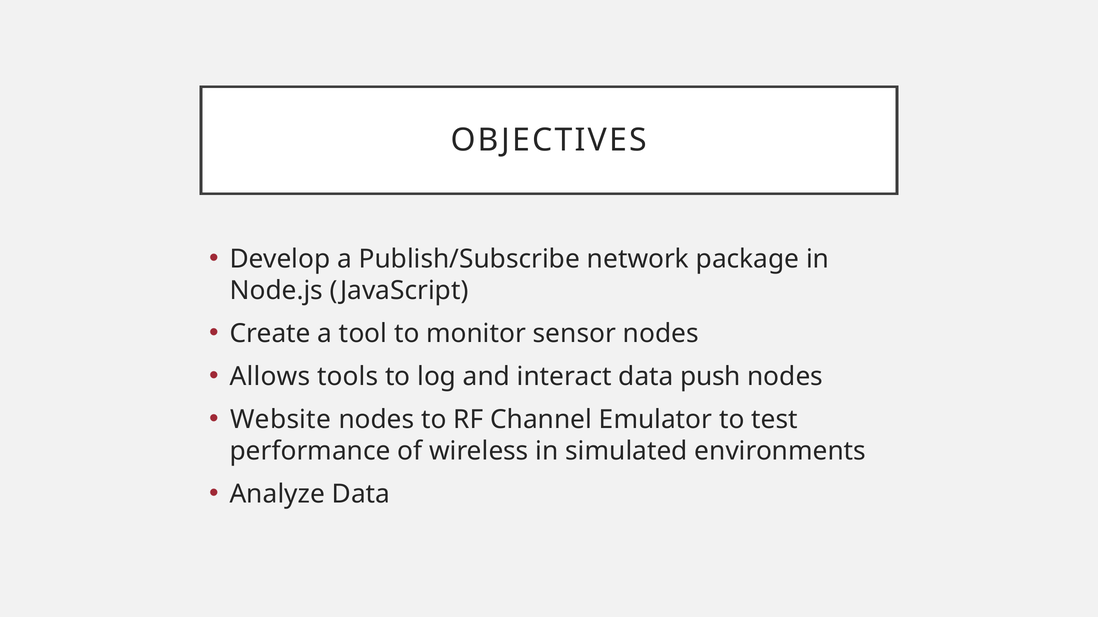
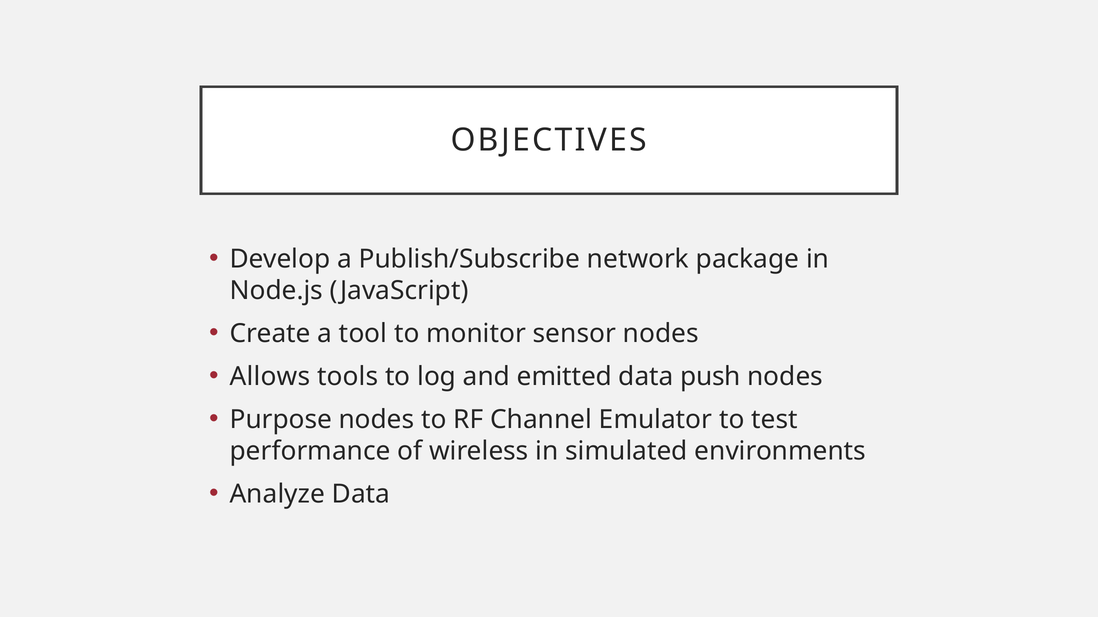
interact: interact -> emitted
Website: Website -> Purpose
